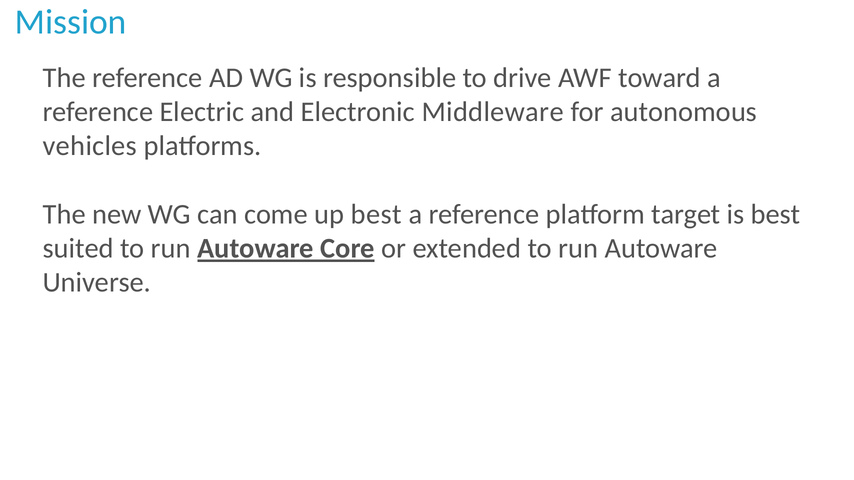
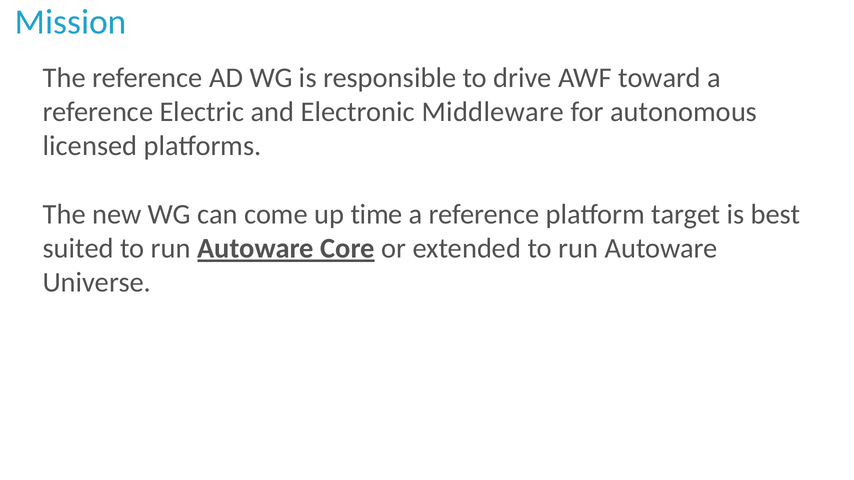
vehicles: vehicles -> licensed
up best: best -> time
